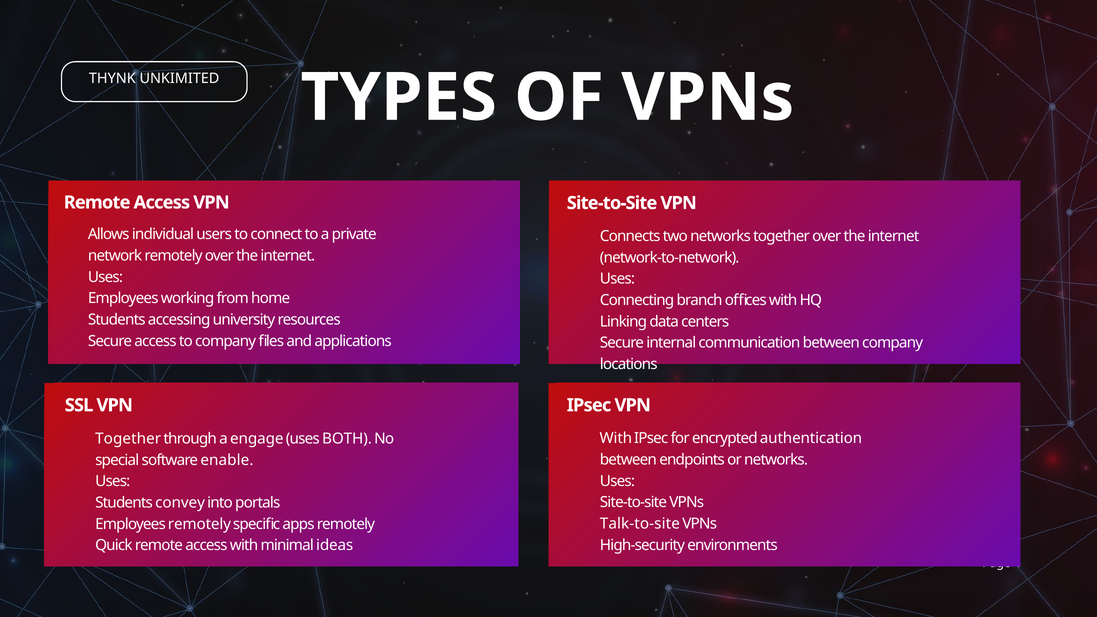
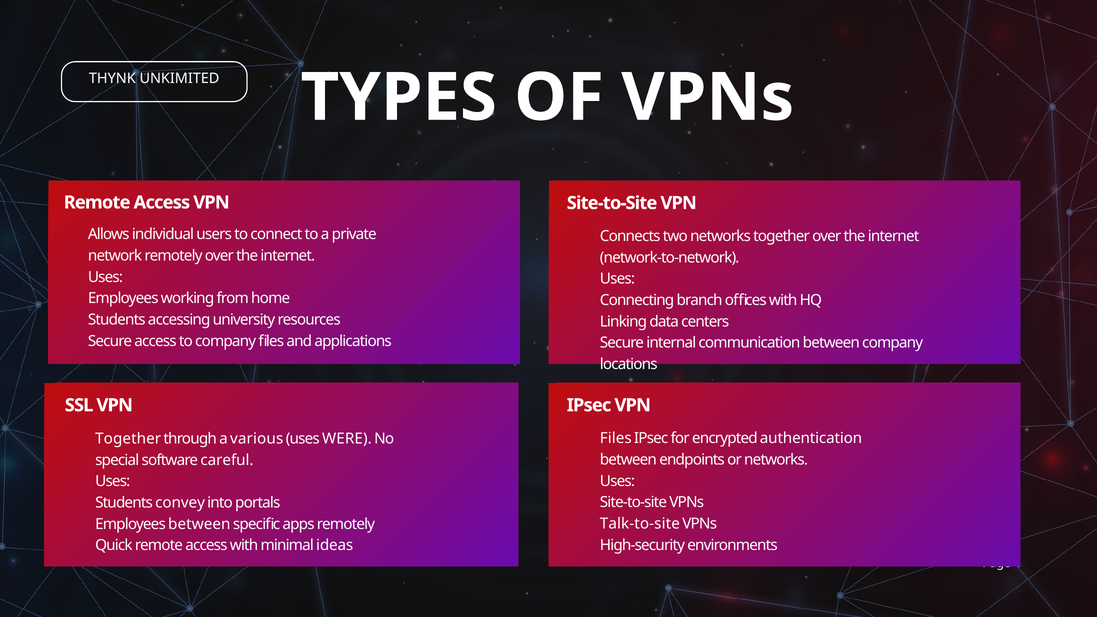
With at (616, 438): With -> Files
engage: engage -> various
BOTH: BOTH -> WERE
enable: enable -> careful
Employees remotely: remotely -> between
